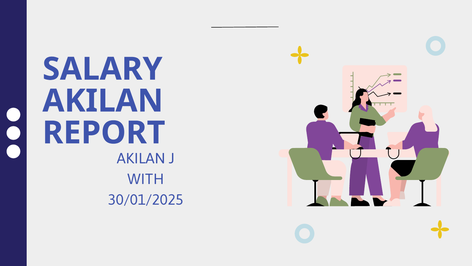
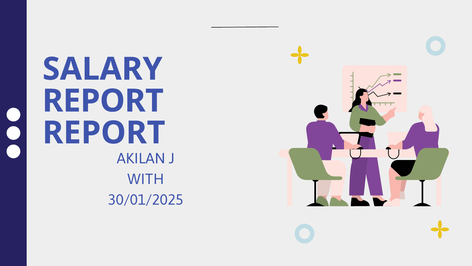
AKILAN at (103, 101): AKILAN -> REPORT
